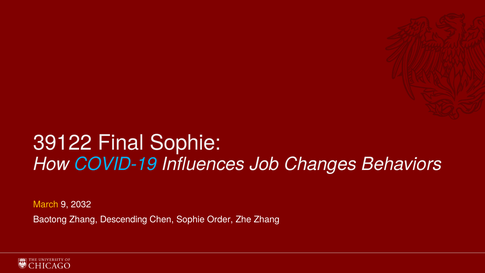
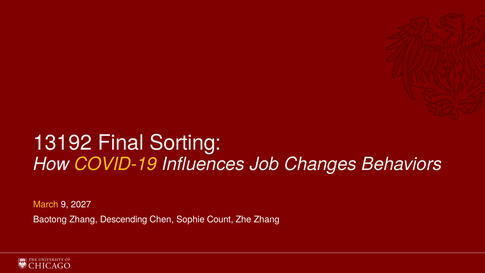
39122: 39122 -> 13192
Final Sophie: Sophie -> Sorting
COVID-19 colour: light blue -> yellow
2032: 2032 -> 2027
Order: Order -> Count
